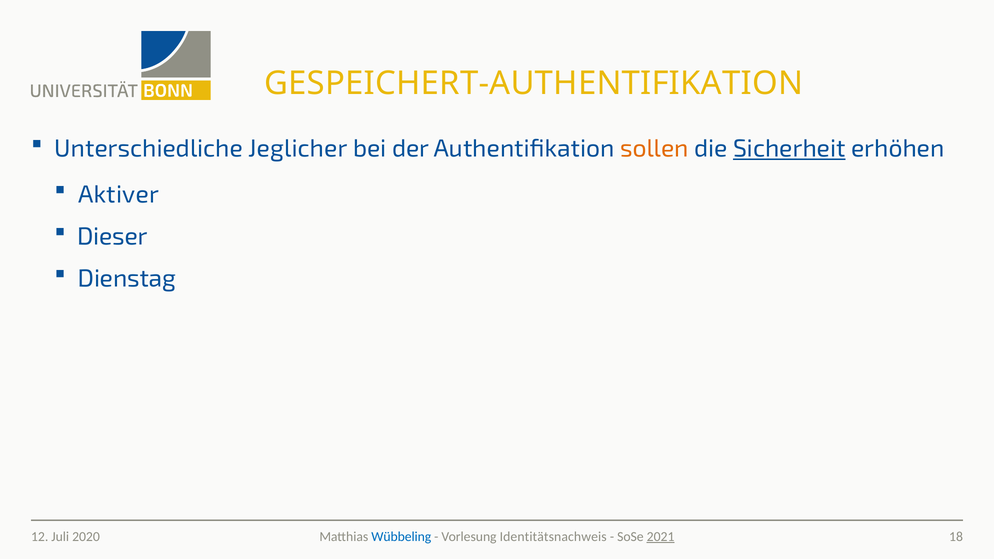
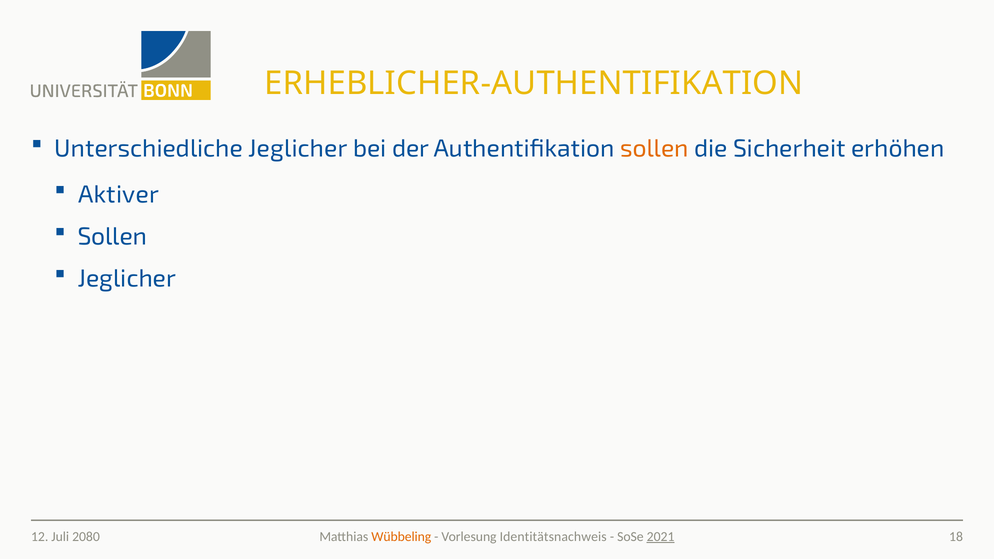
GESPEICHERT-AUTHENTIFIKATION: GESPEICHERT-AUTHENTIFIKATION -> ERHEBLICHER-AUTHENTIFIKATION
Sicherheit underline: present -> none
Dieser at (112, 237): Dieser -> Sollen
Dienstag at (127, 279): Dienstag -> Jeglicher
Wübbeling colour: blue -> orange
2020: 2020 -> 2080
